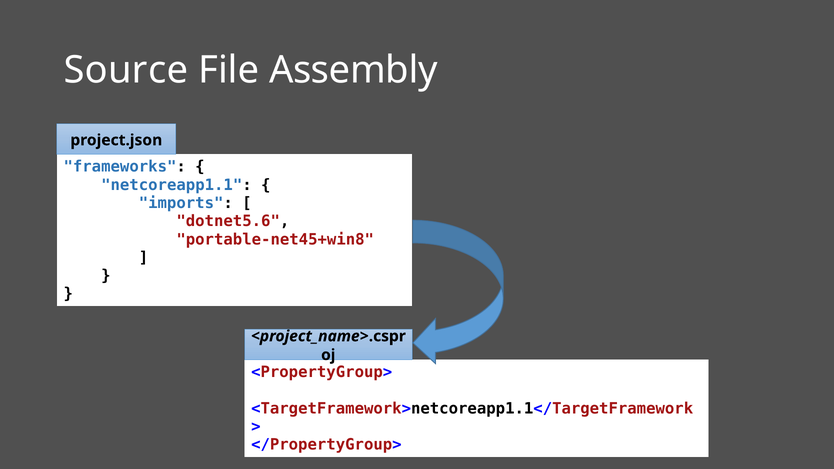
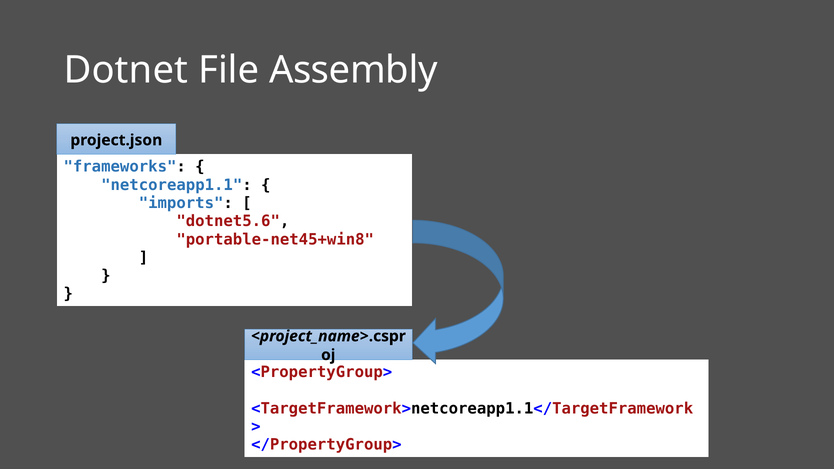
Source: Source -> Dotnet
